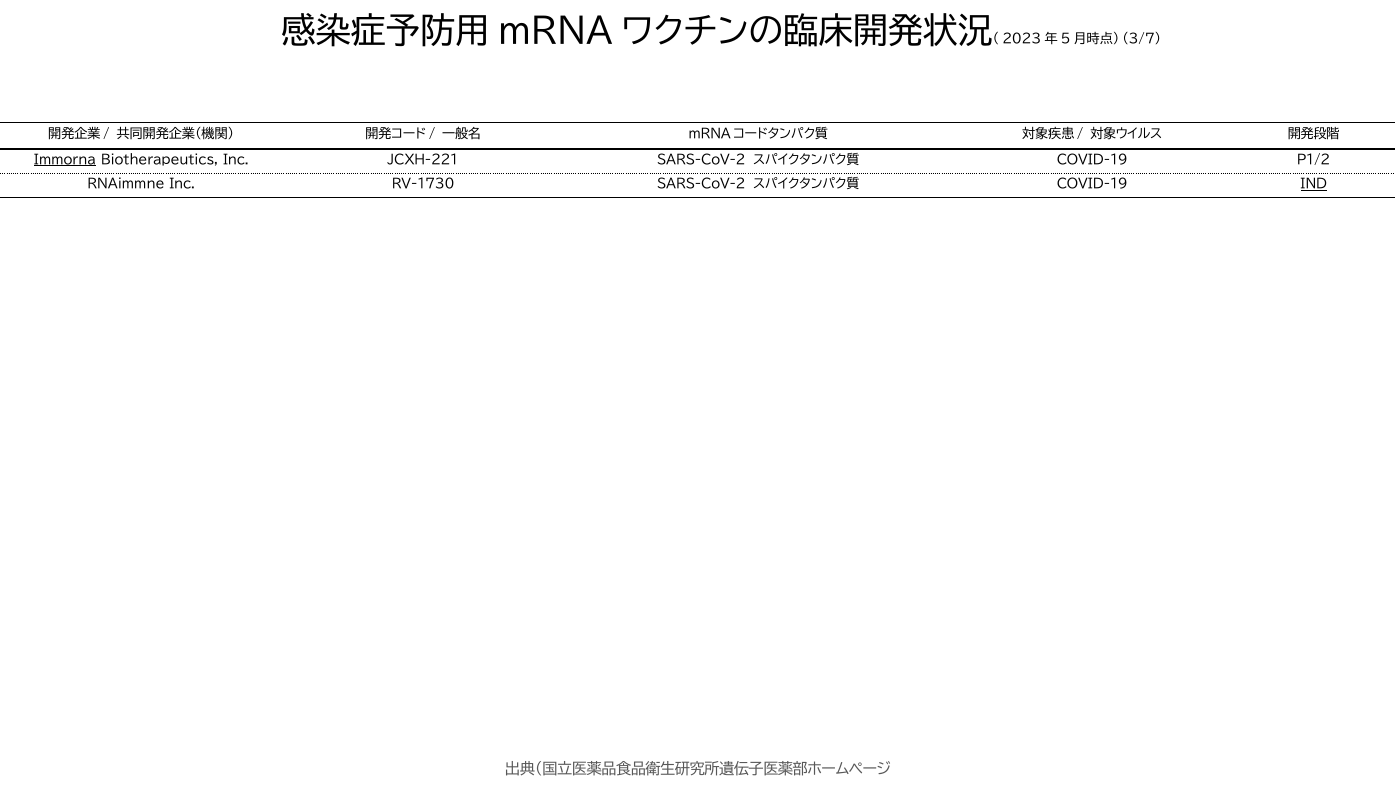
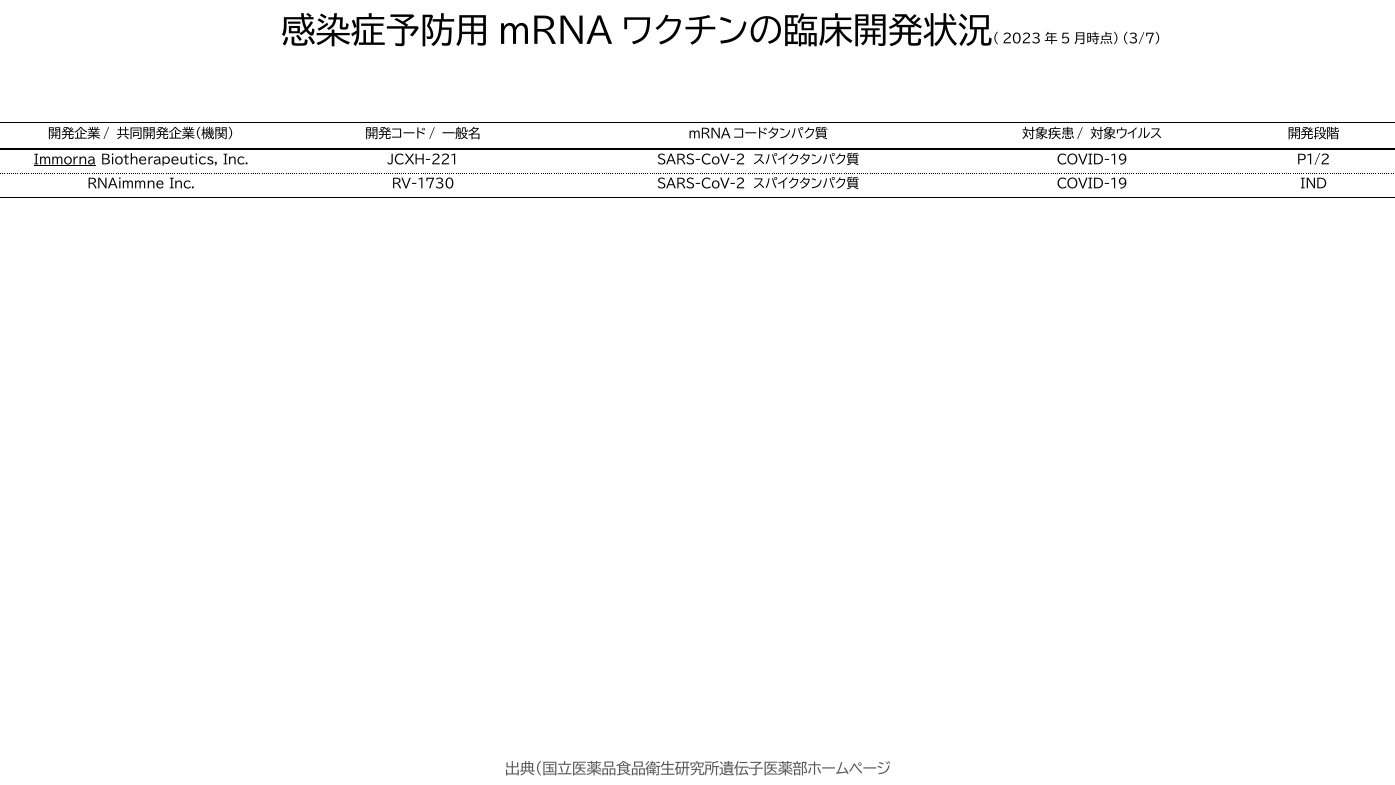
IND underline: present -> none
